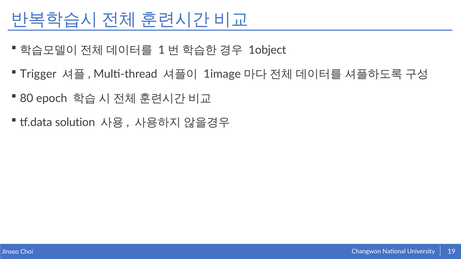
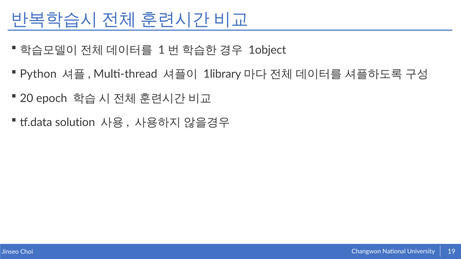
Trigger: Trigger -> Python
1image: 1image -> 1library
80: 80 -> 20
